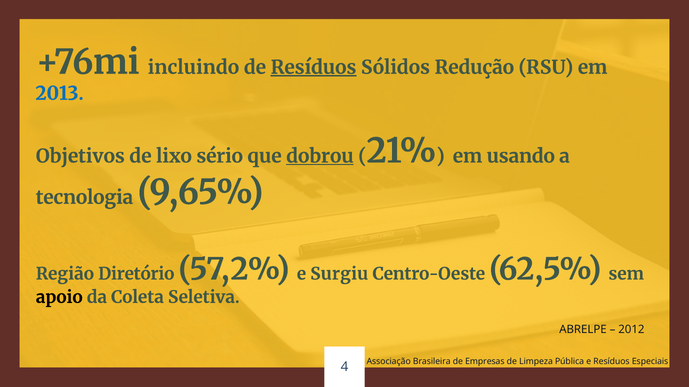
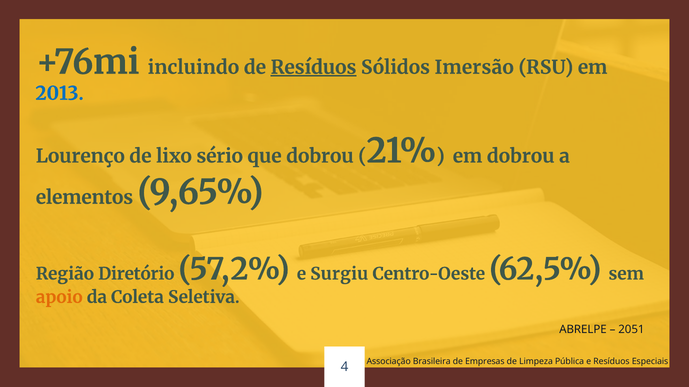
Redução: Redução -> Imersão
Objetivos: Objetivos -> Lourenço
dobrou at (320, 157) underline: present -> none
em usando: usando -> dobrou
tecnologia: tecnologia -> elementos
apoio colour: black -> orange
2012: 2012 -> 2051
